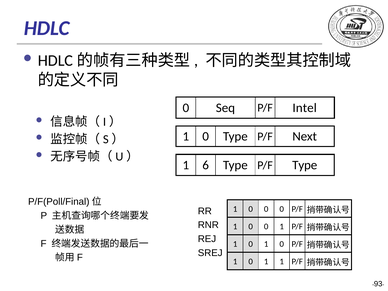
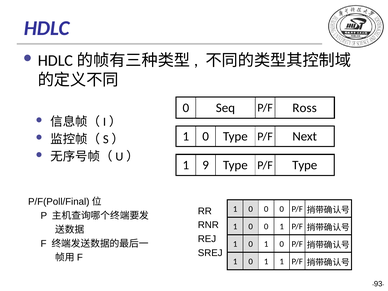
Intel: Intel -> Ross
6: 6 -> 9
